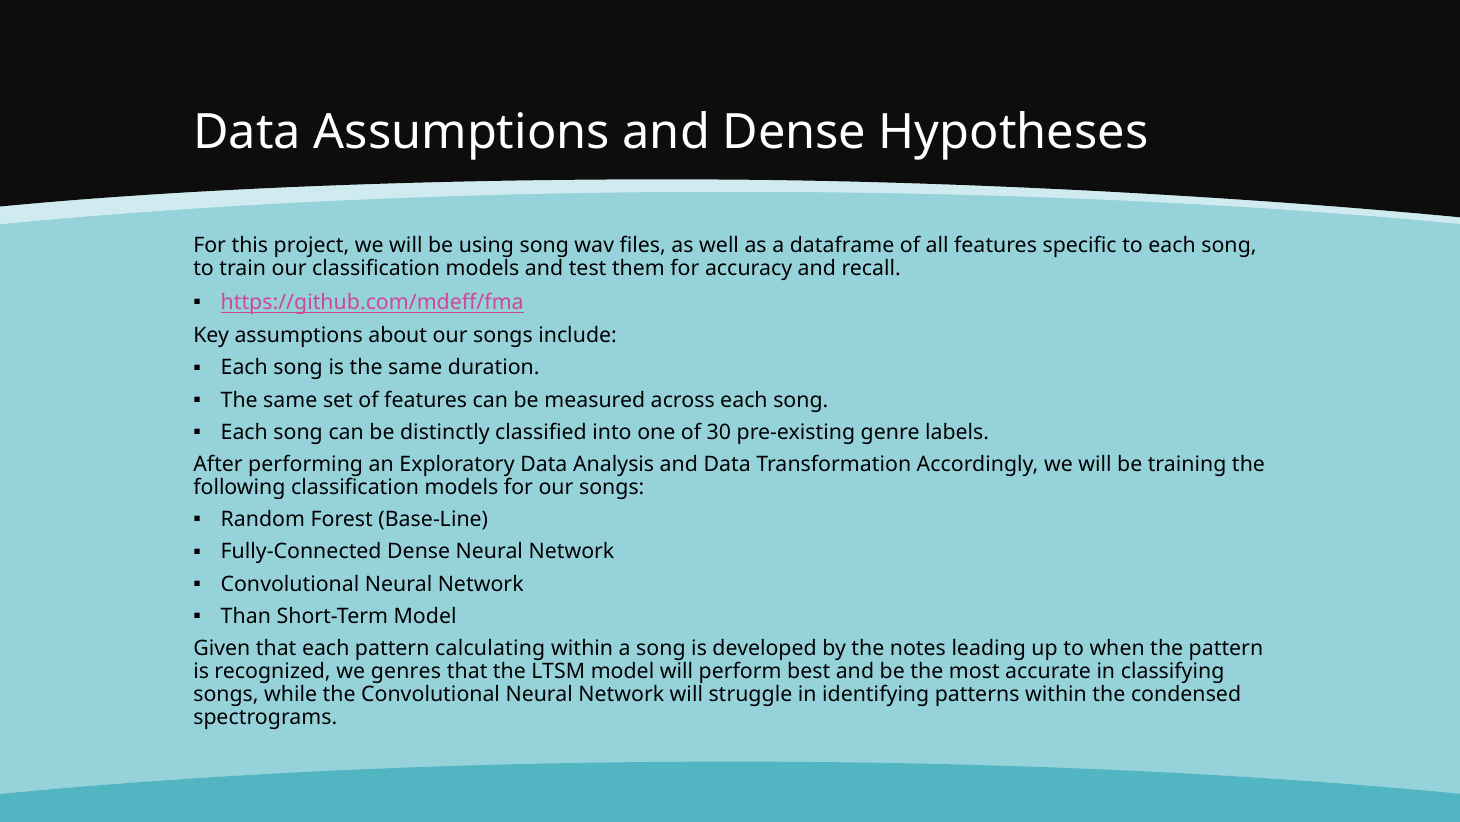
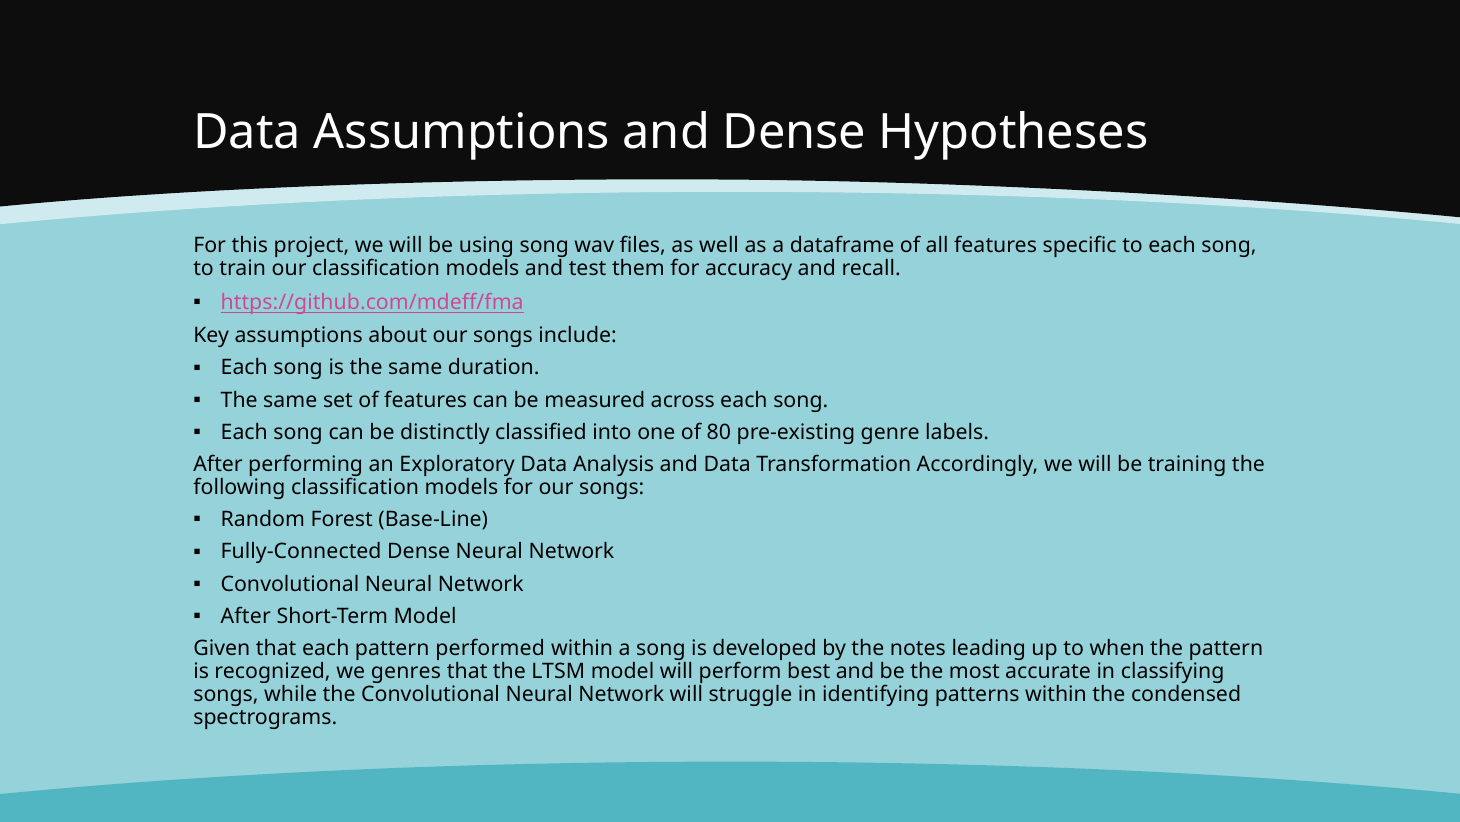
30: 30 -> 80
Than at (246, 616): Than -> After
calculating: calculating -> performed
